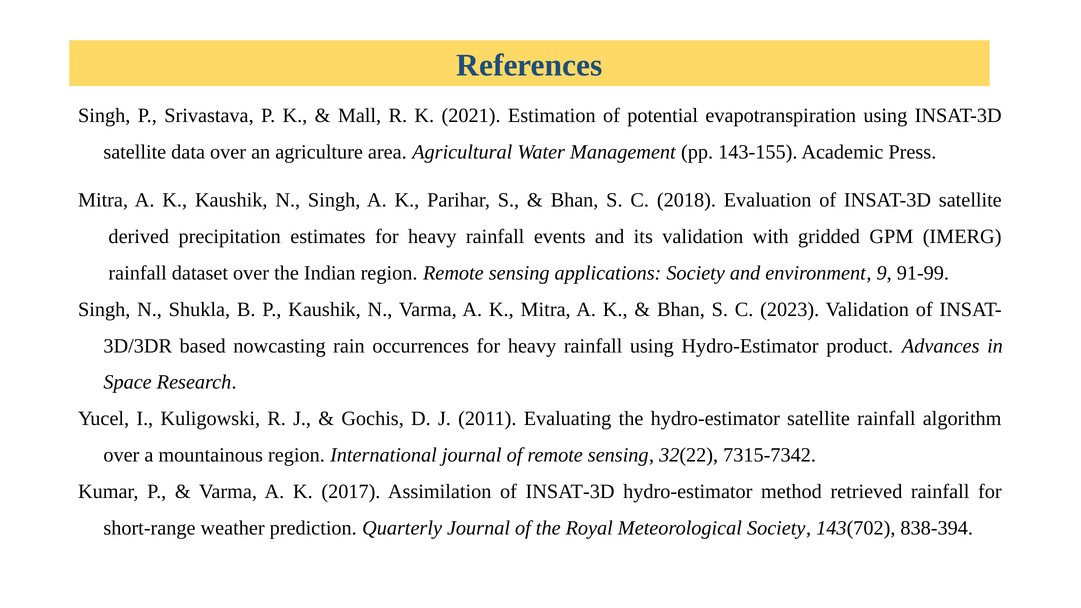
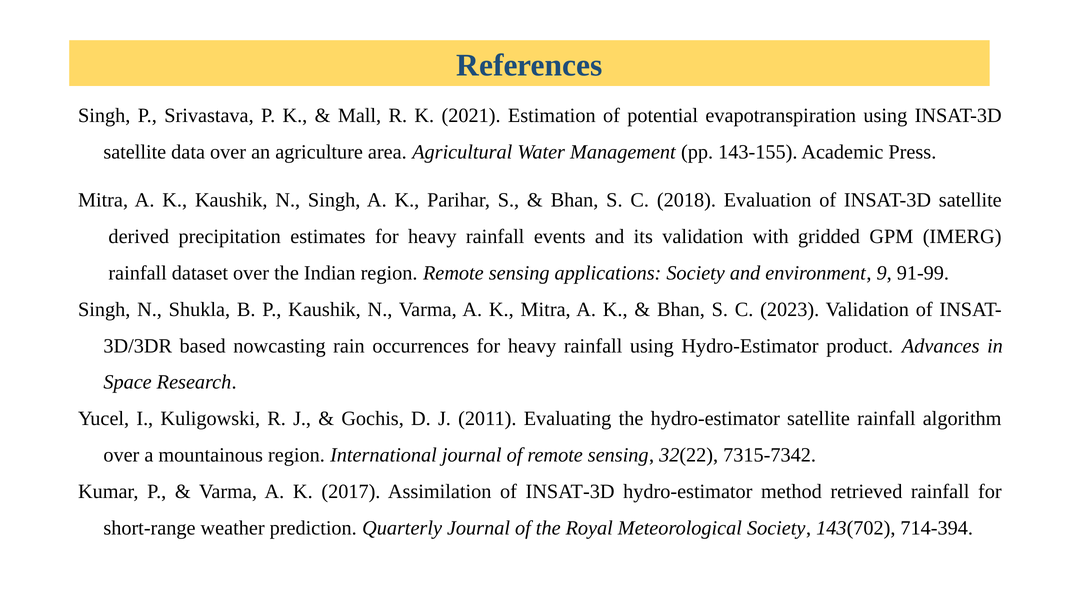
838-394: 838-394 -> 714-394
